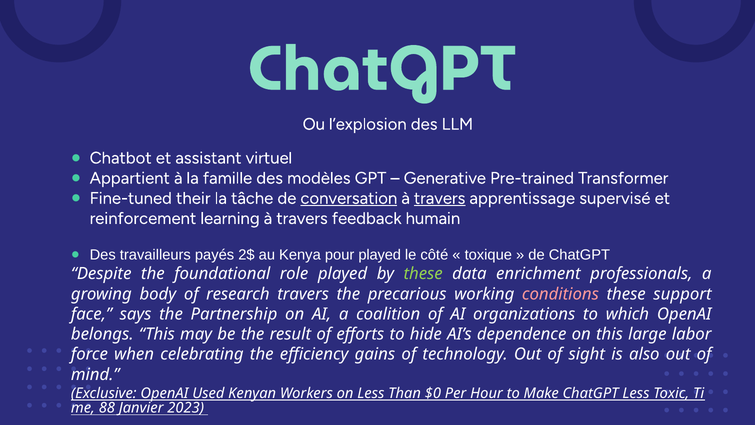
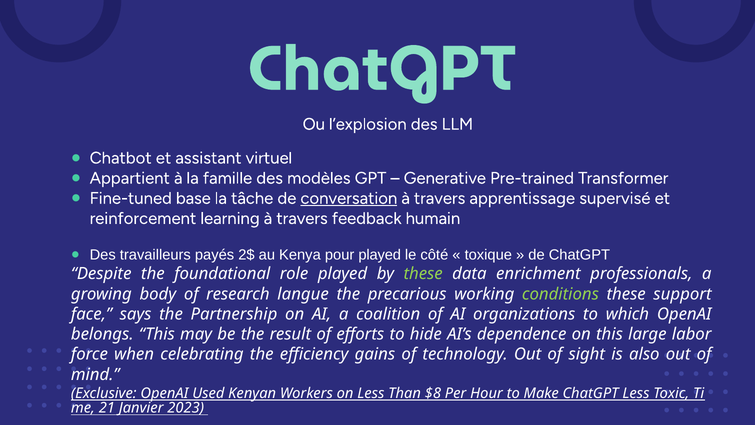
their: their -> base
travers at (440, 198) underline: present -> none
research travers: travers -> langue
conditions colour: pink -> light green
$0: $0 -> $8
88: 88 -> 21
